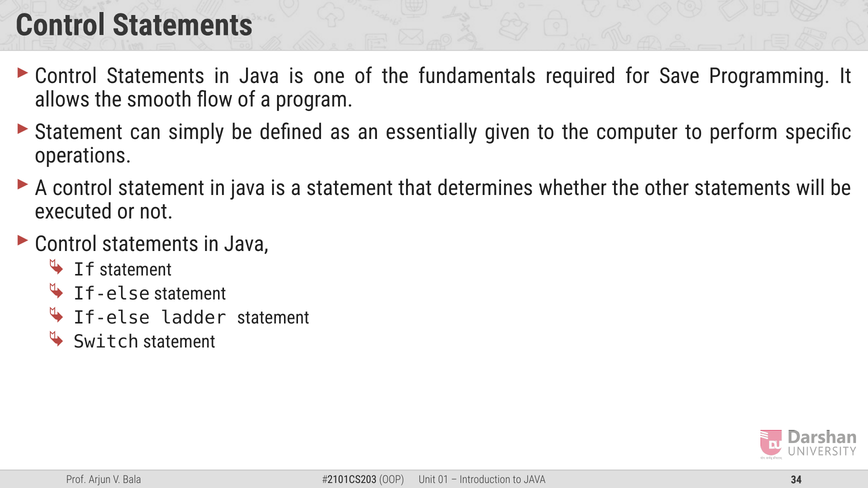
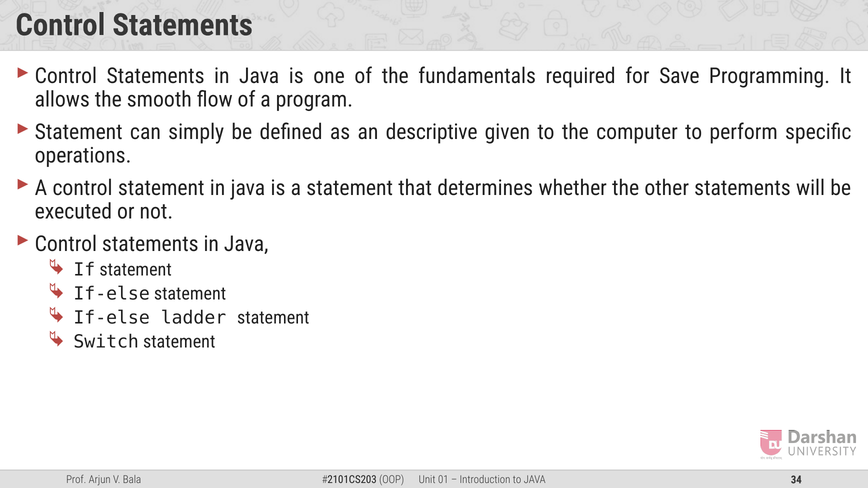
essentially: essentially -> descriptive
